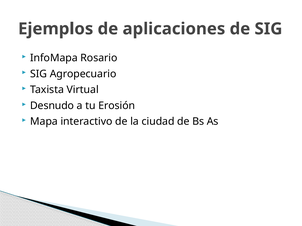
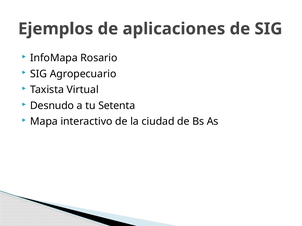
Erosión: Erosión -> Setenta
